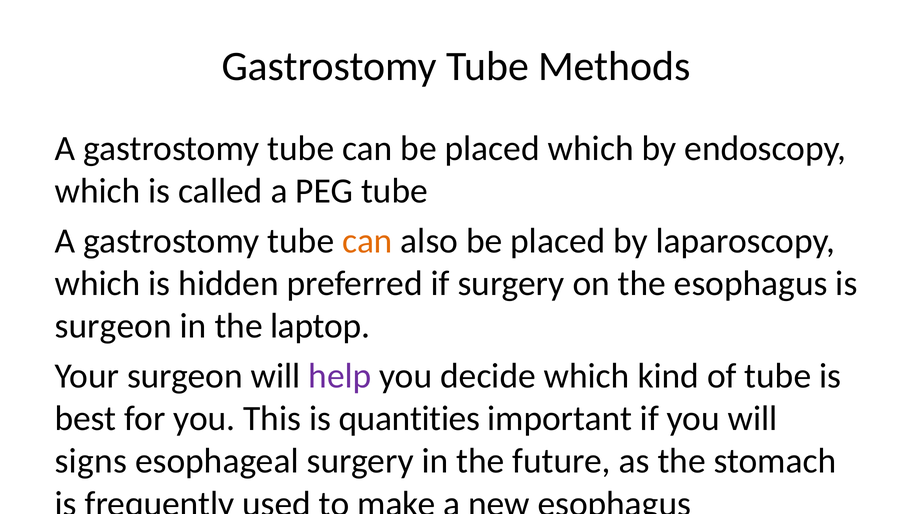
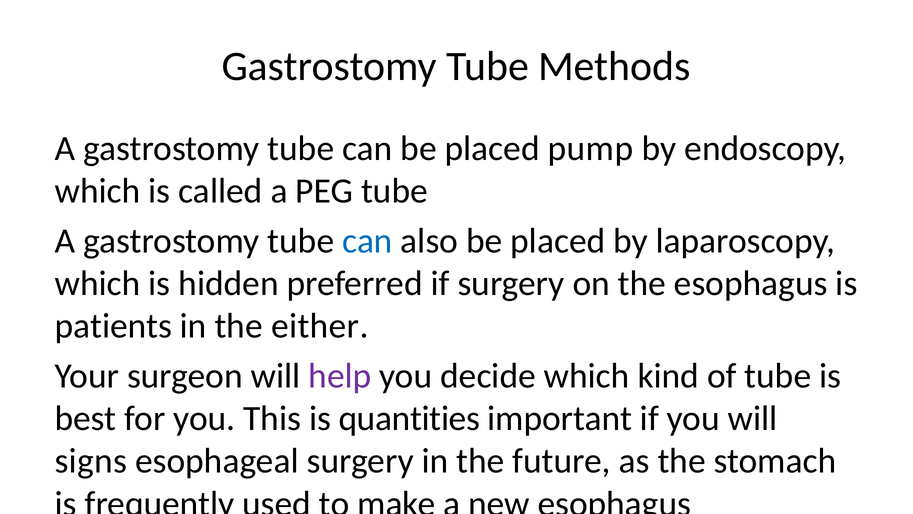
placed which: which -> pump
can at (367, 241) colour: orange -> blue
surgeon at (113, 326): surgeon -> patients
laptop: laptop -> either
